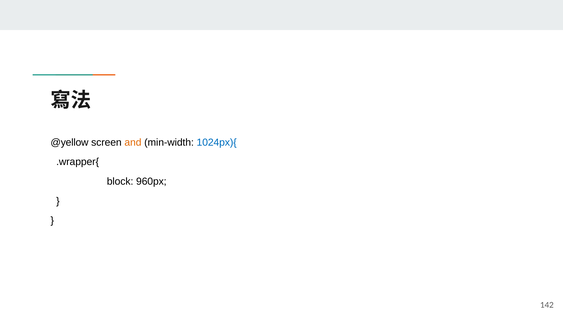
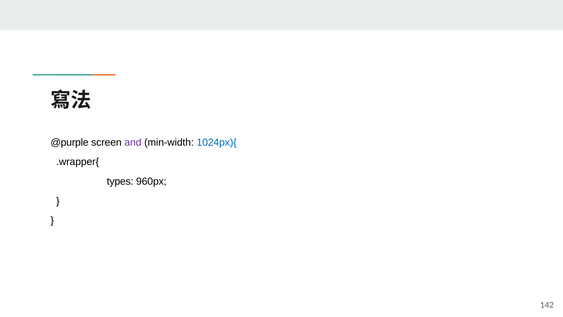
@yellow: @yellow -> @purple
and colour: orange -> purple
block: block -> types
